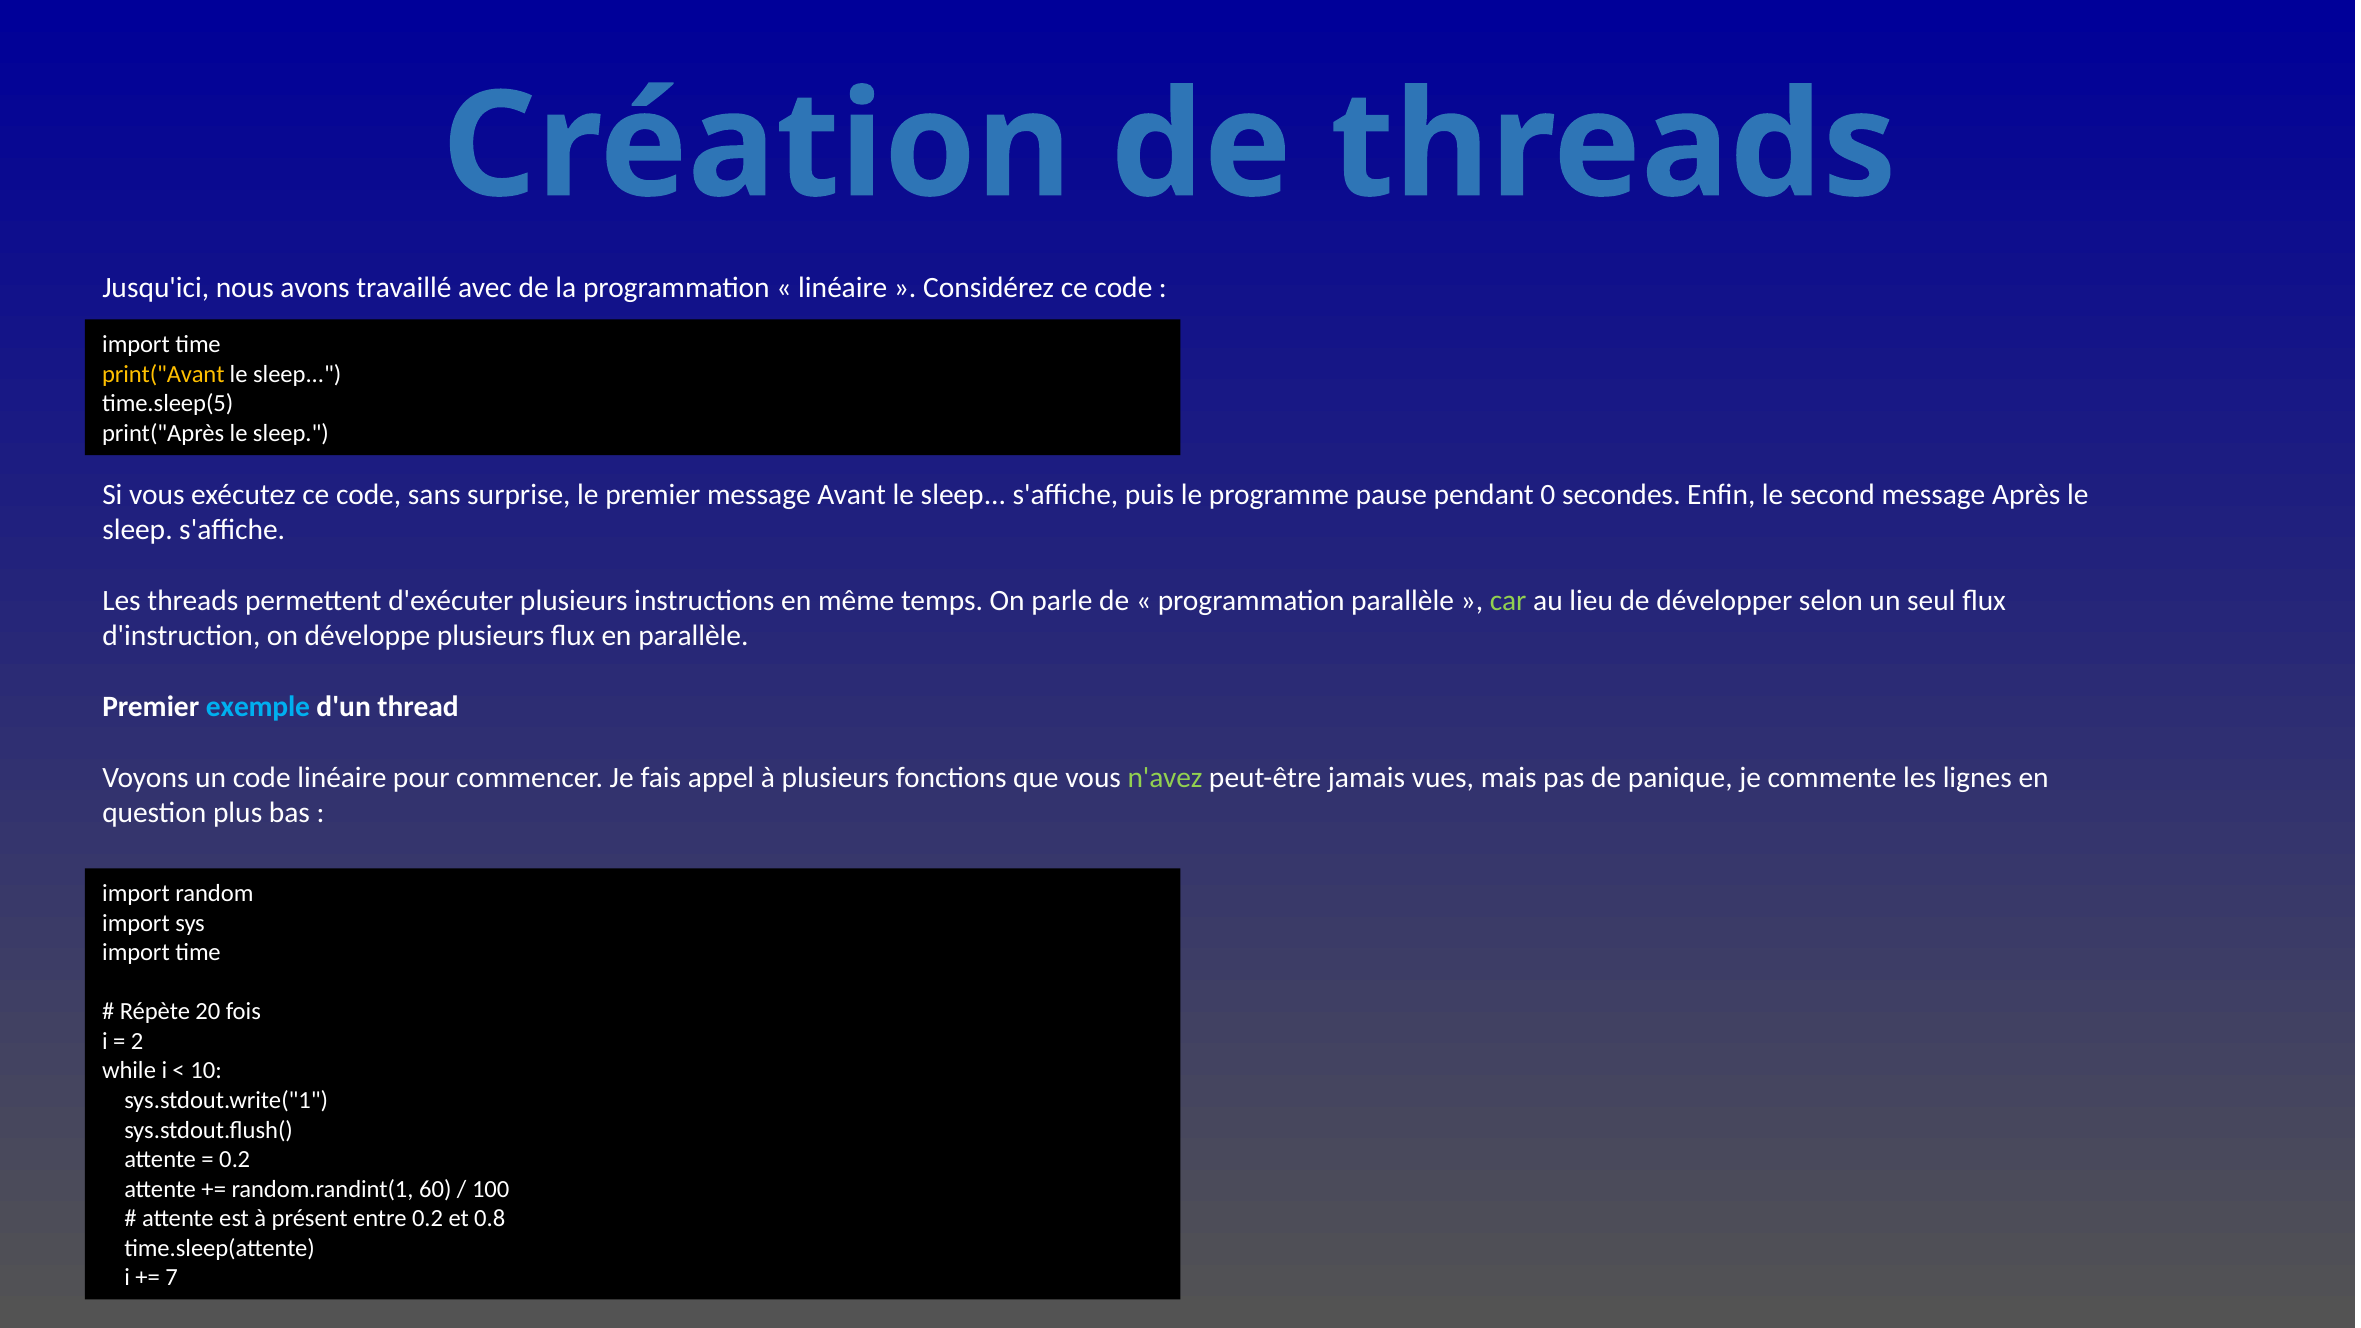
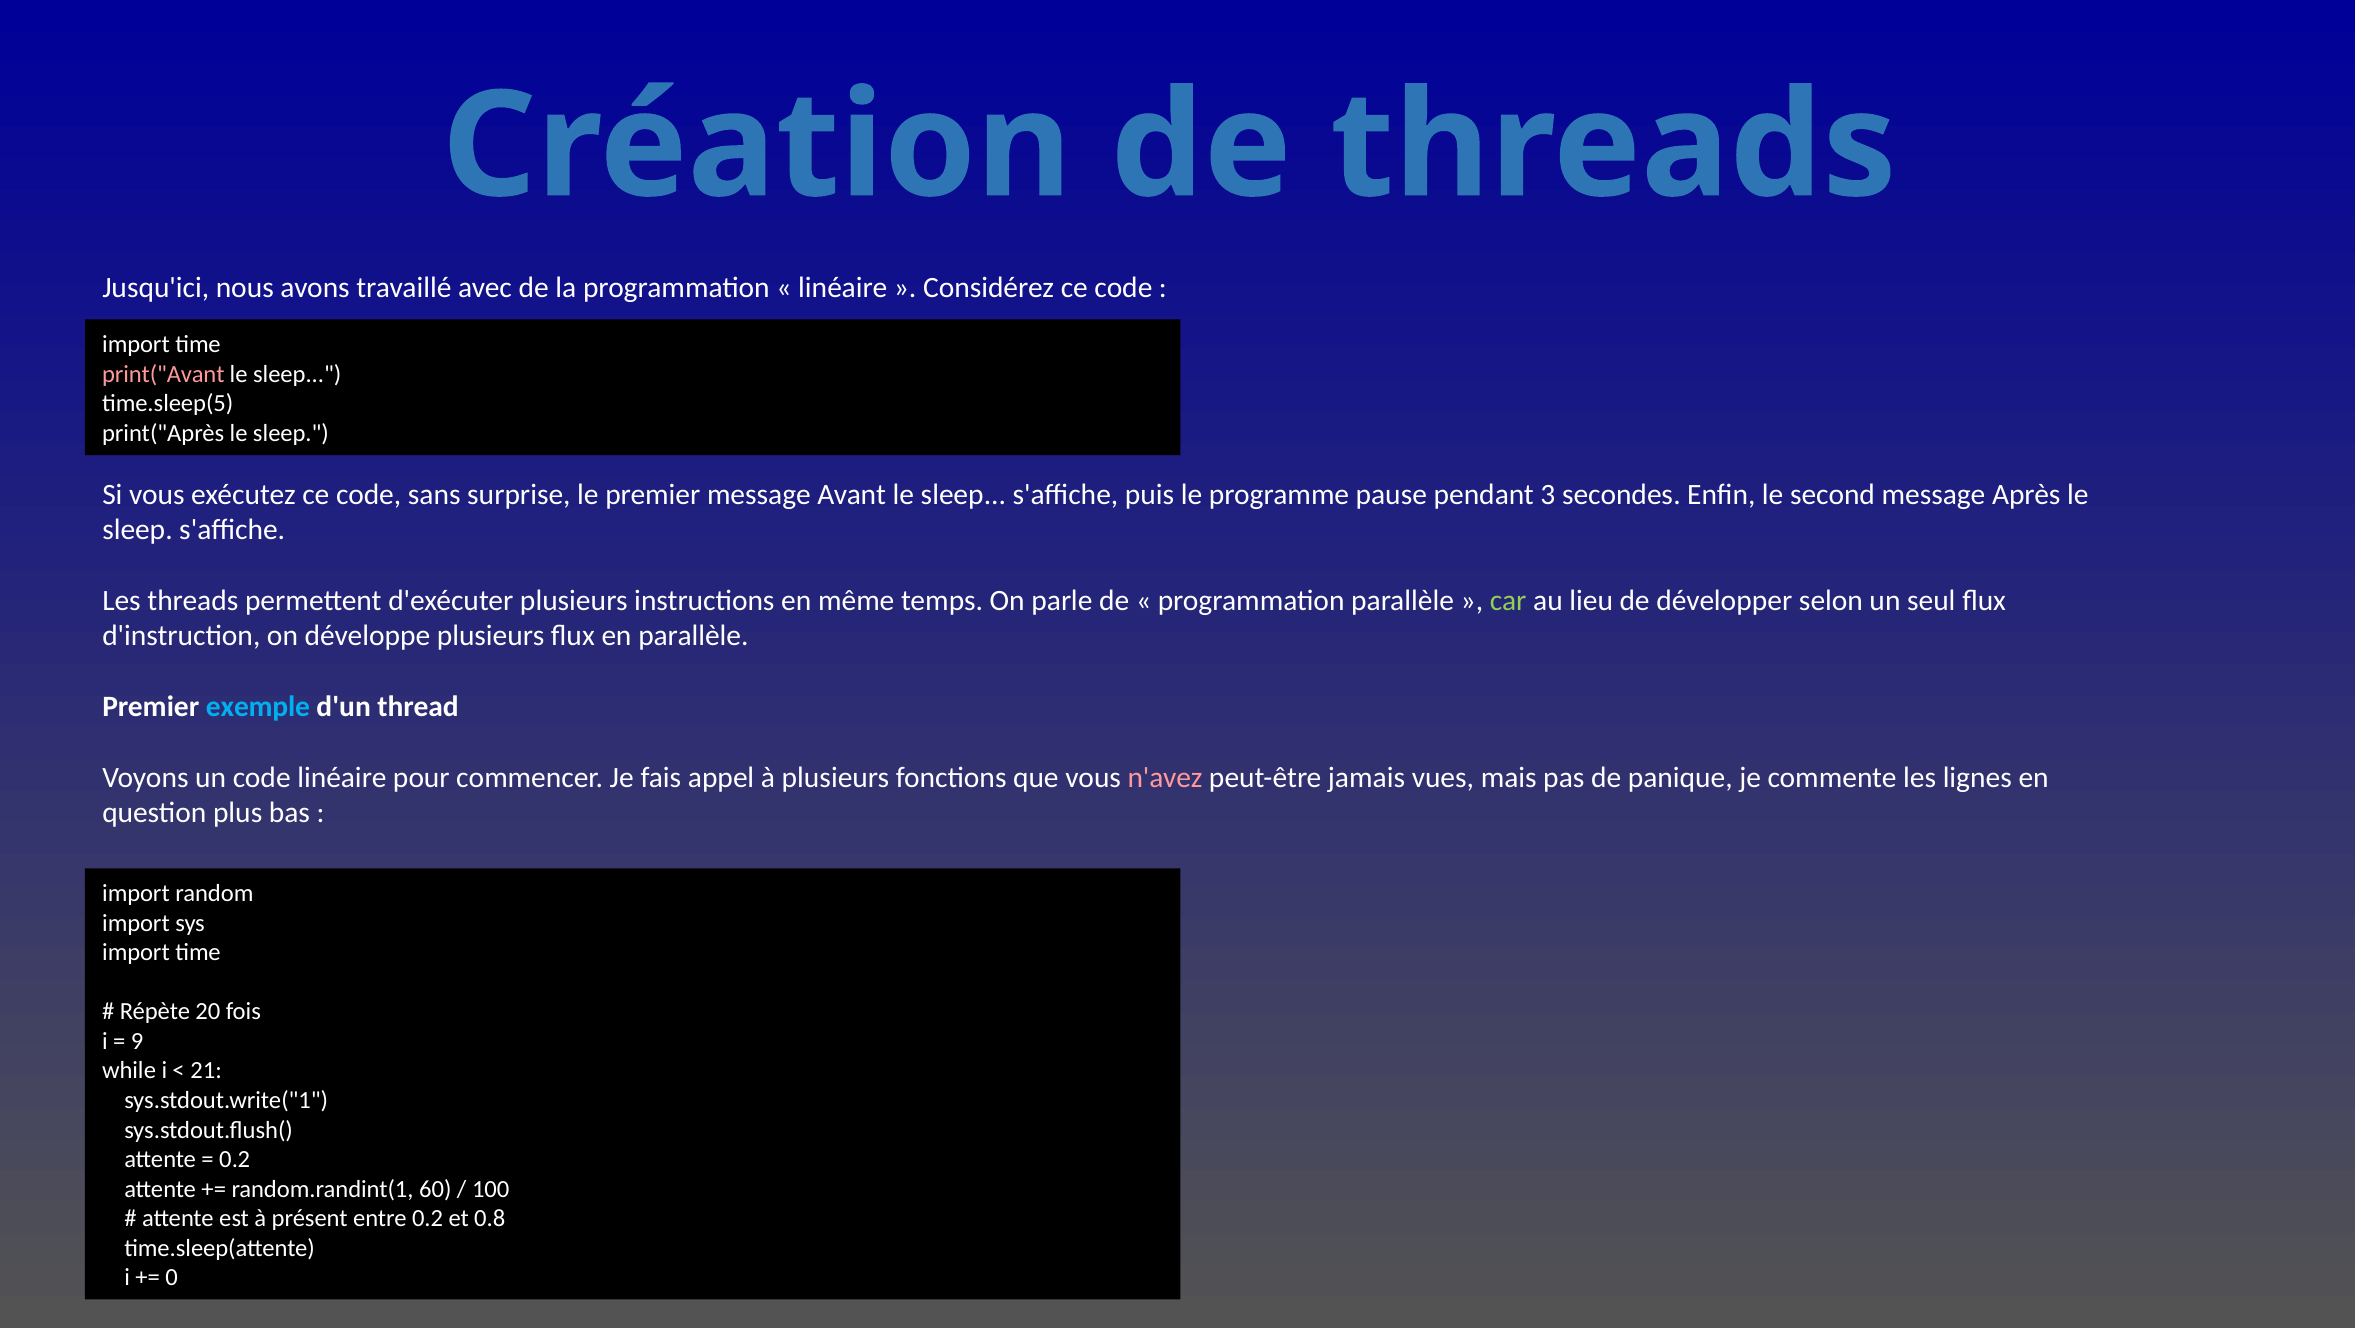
print("Avant colour: yellow -> pink
0: 0 -> 3
n'avez colour: light green -> pink
2: 2 -> 9
10: 10 -> 21
7: 7 -> 0
